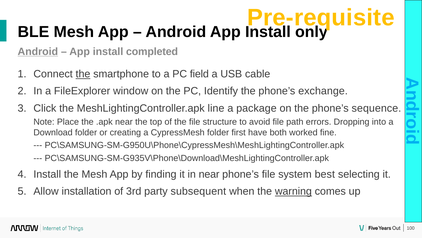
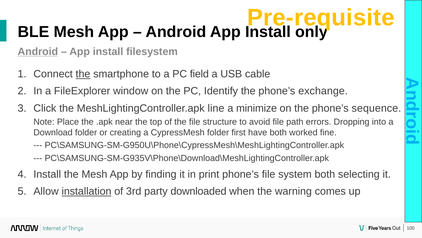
completed: completed -> filesystem
package: package -> minimize
in near: near -> print
system best: best -> both
installation underline: none -> present
subsequent: subsequent -> downloaded
warning underline: present -> none
